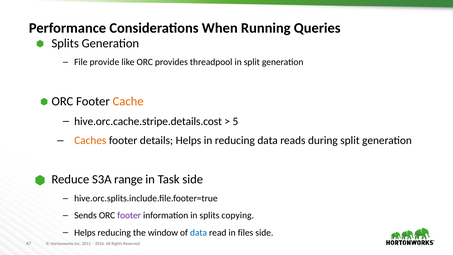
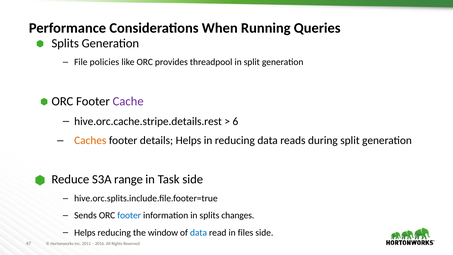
provide: provide -> policies
Cache colour: orange -> purple
hive.orc.cache.stripe.details.cost: hive.orc.cache.stripe.details.cost -> hive.orc.cache.stripe.details.rest
5: 5 -> 6
footer at (129, 215) colour: purple -> blue
copying: copying -> changes
